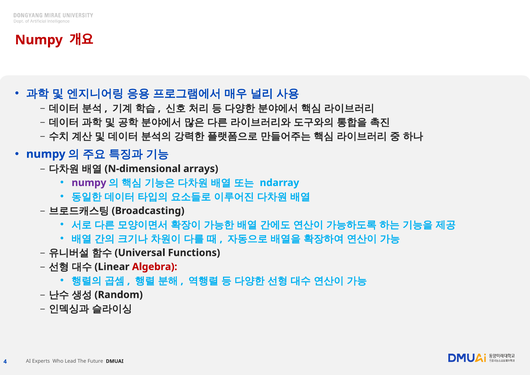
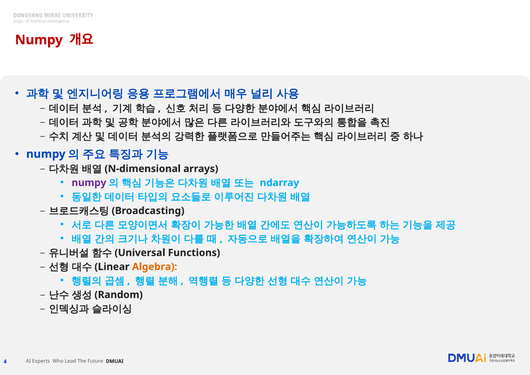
Algebra colour: red -> orange
